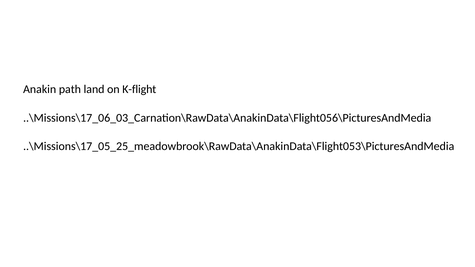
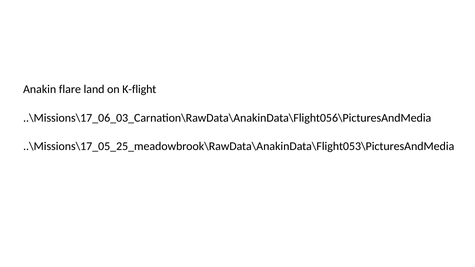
path: path -> flare
